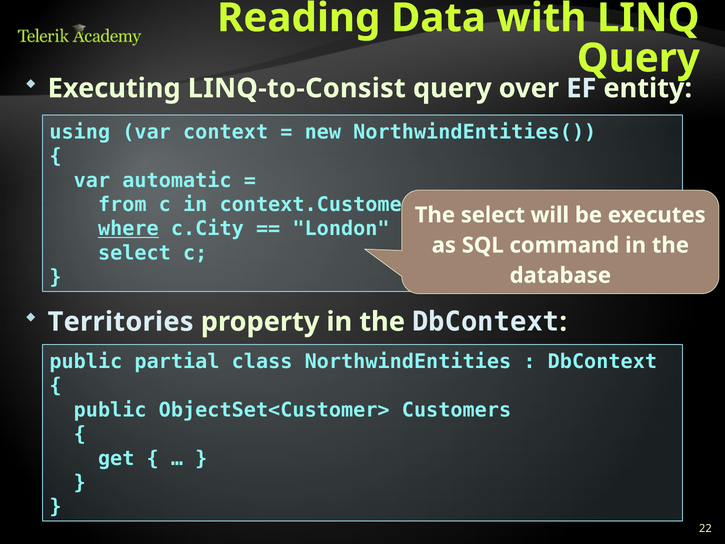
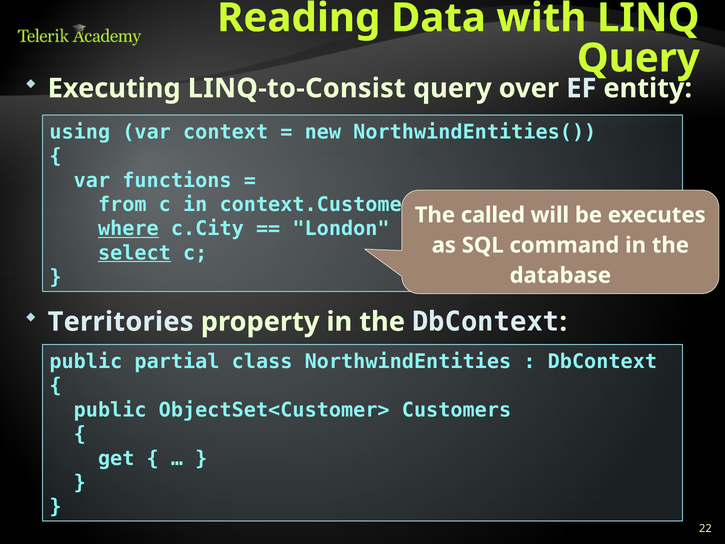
automatic: automatic -> functions
The select: select -> called
select at (134, 253) underline: none -> present
